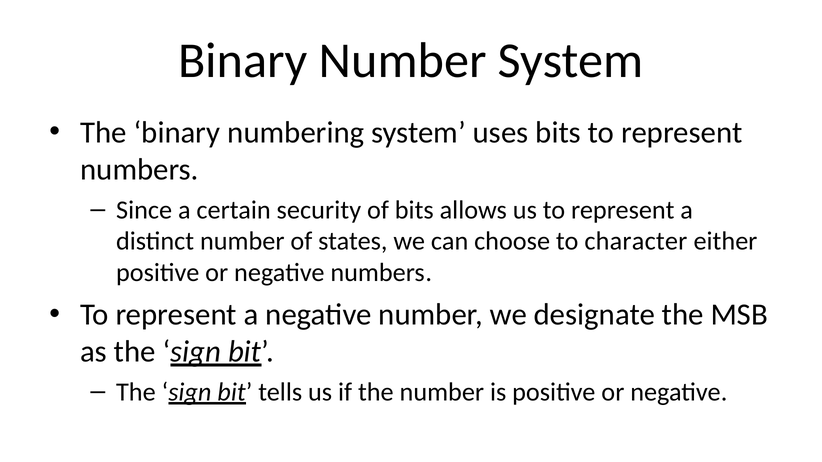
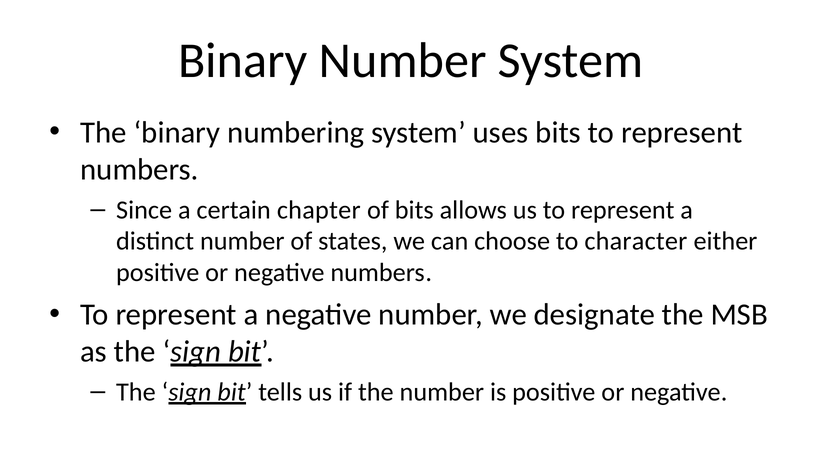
security: security -> chapter
